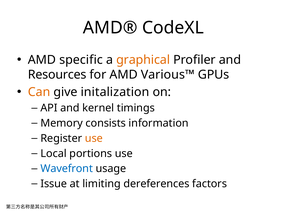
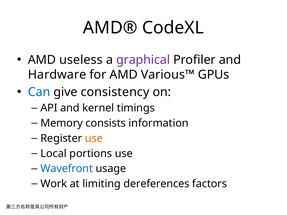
specific: specific -> useless
graphical colour: orange -> purple
Resources: Resources -> Hardware
Can colour: orange -> blue
initalization: initalization -> consistency
Issue: Issue -> Work
